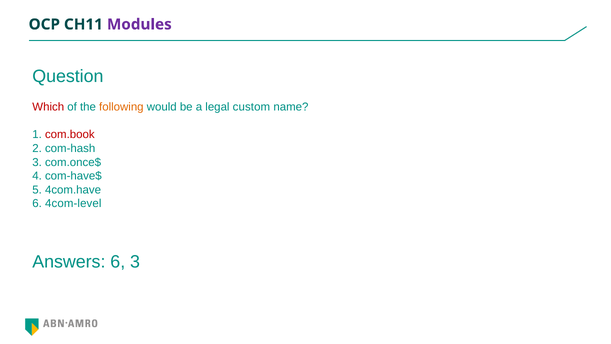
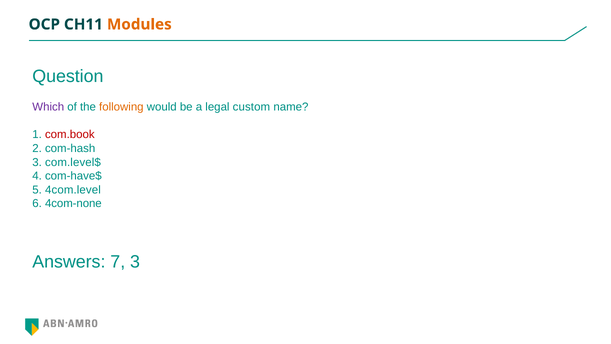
Modules colour: purple -> orange
Which colour: red -> purple
com.once$: com.once$ -> com.level$
4com.have: 4com.have -> 4com.level
4com-level: 4com-level -> 4com-none
Answers 6: 6 -> 7
